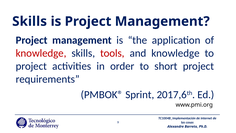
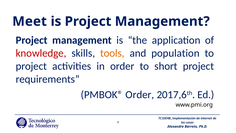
Skills at (30, 21): Skills -> Meet
tools colour: red -> orange
and knowledge: knowledge -> population
PMBOK® Sprint: Sprint -> Order
